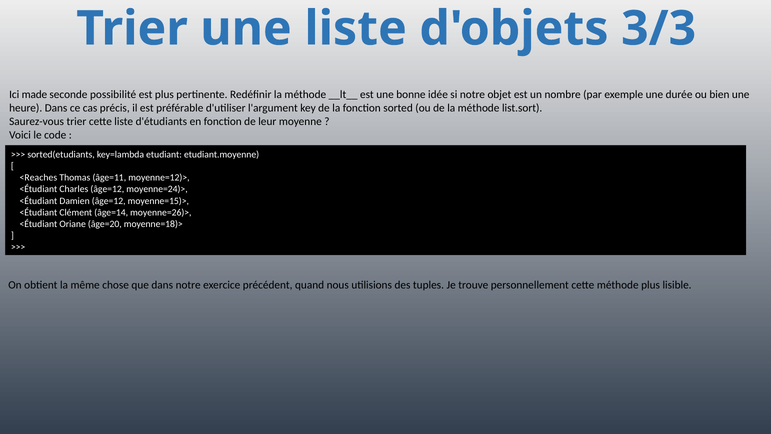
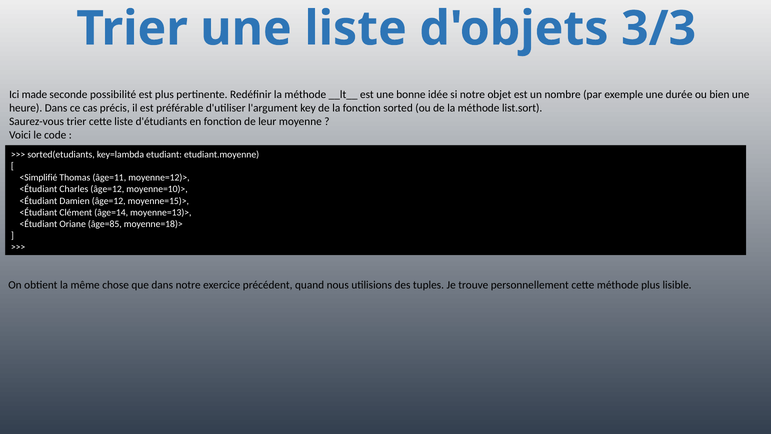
<Reaches: <Reaches -> <Simplifié
moyenne=24)>: moyenne=24)> -> moyenne=10)>
moyenne=26)>: moyenne=26)> -> moyenne=13)>
âge=20: âge=20 -> âge=85
